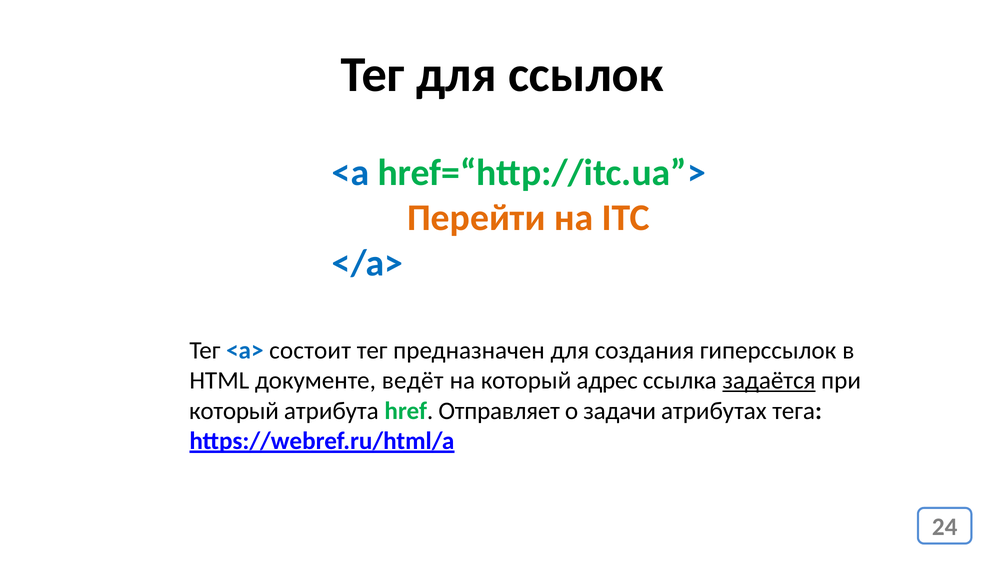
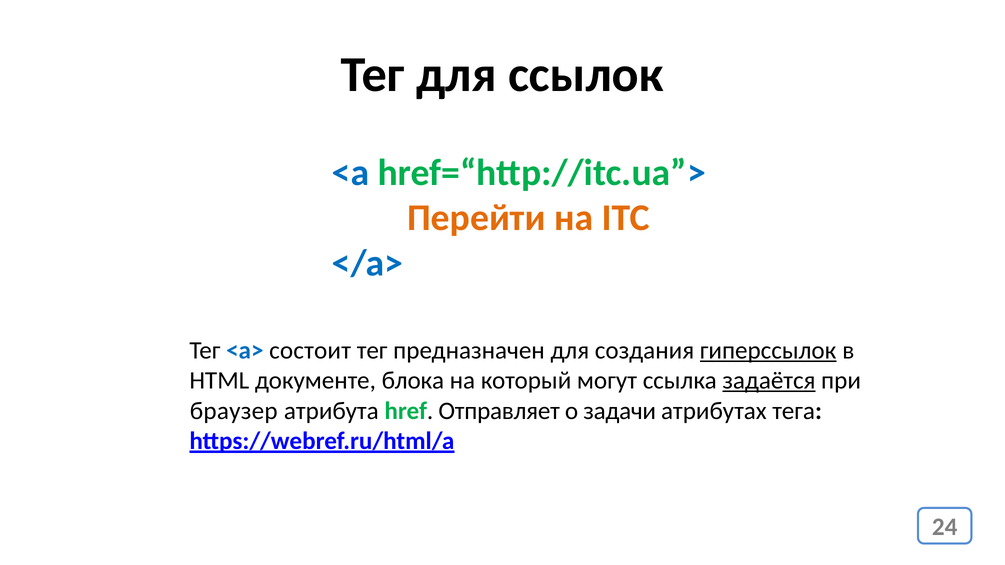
гиперссылок underline: none -> present
ведёт: ведёт -> блока
адрес: адрес -> могут
который at (234, 411): который -> браузер
